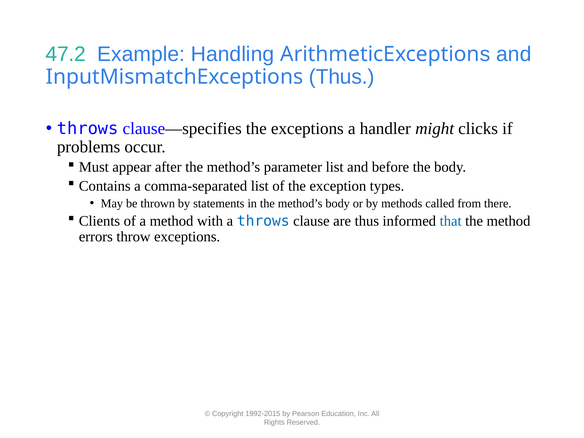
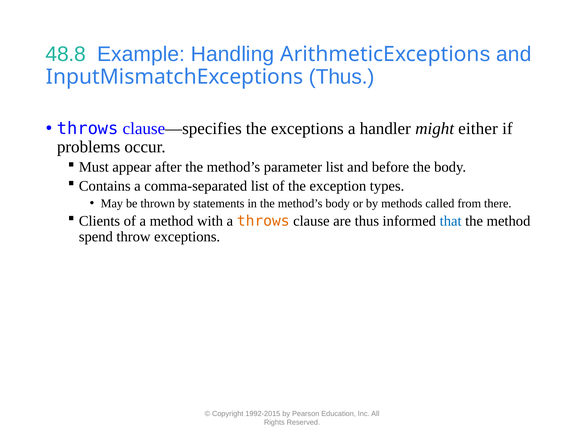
47.2: 47.2 -> 48.8
clicks: clicks -> either
throws at (263, 221) colour: blue -> orange
errors: errors -> spend
